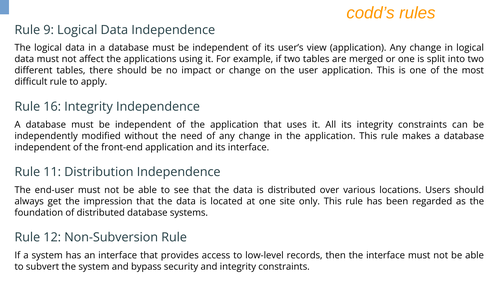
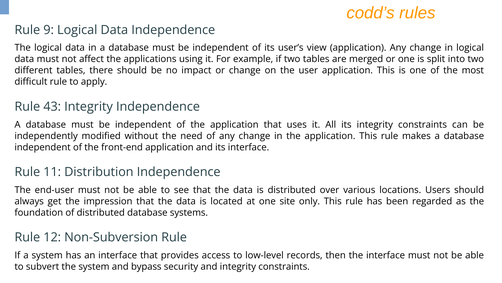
16: 16 -> 43
